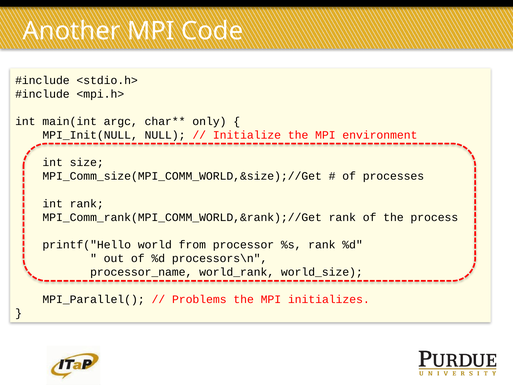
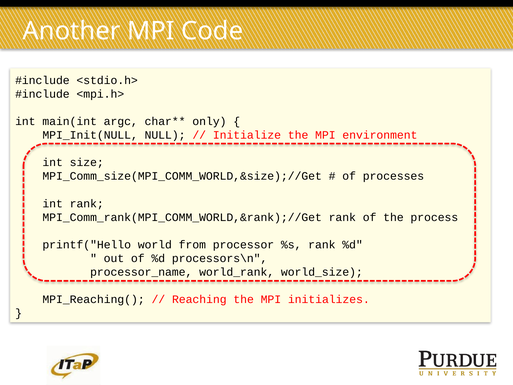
MPI_Parallel(: MPI_Parallel( -> MPI_Reaching(
Problems: Problems -> Reaching
